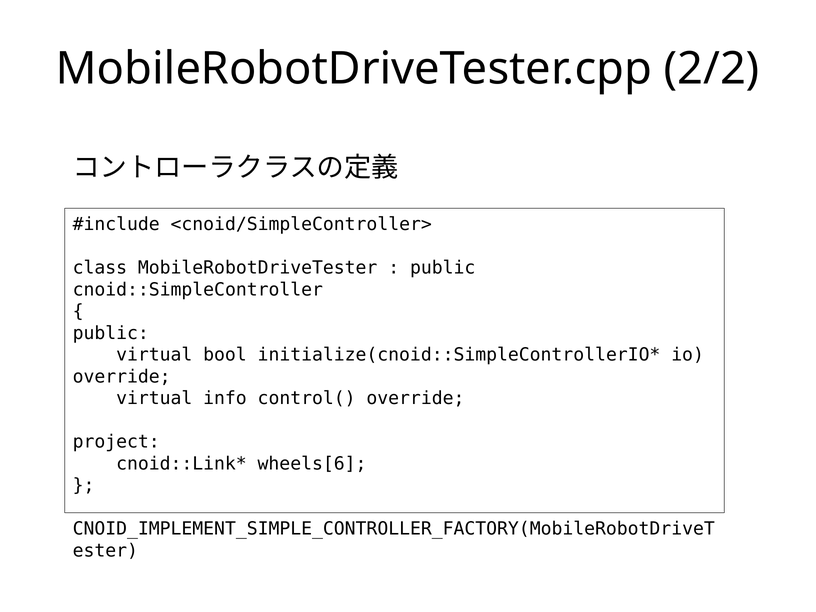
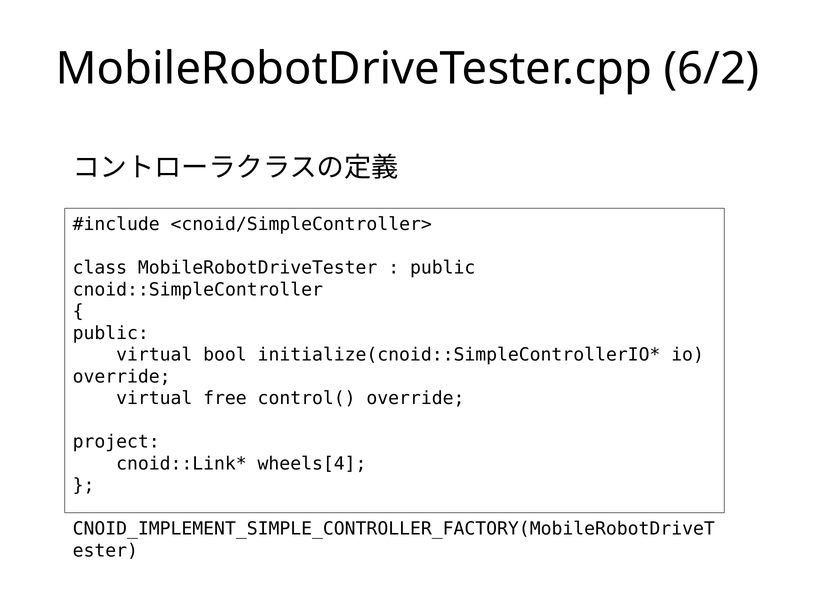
2/2: 2/2 -> 6/2
info: info -> free
wheels[6: wheels[6 -> wheels[4
